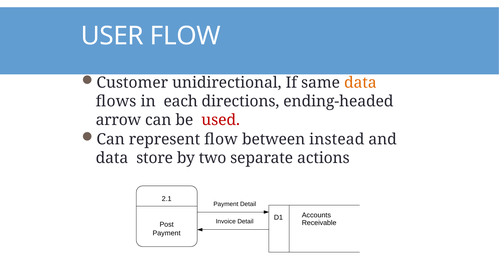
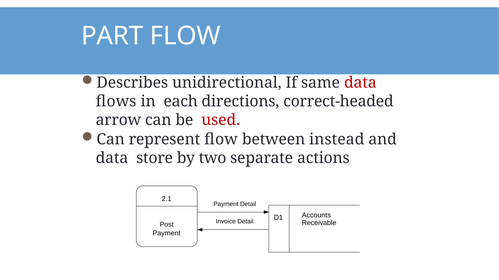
USER: USER -> PART
Customer: Customer -> Describes
data at (360, 83) colour: orange -> red
ending-headed: ending-headed -> correct-headed
